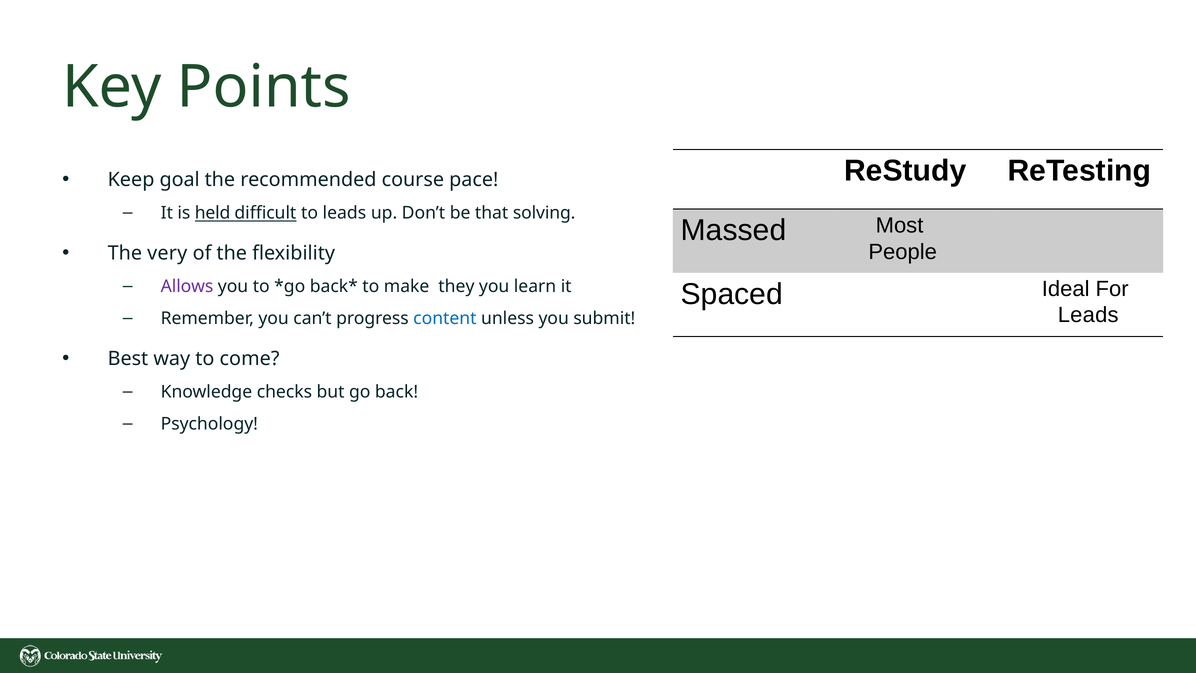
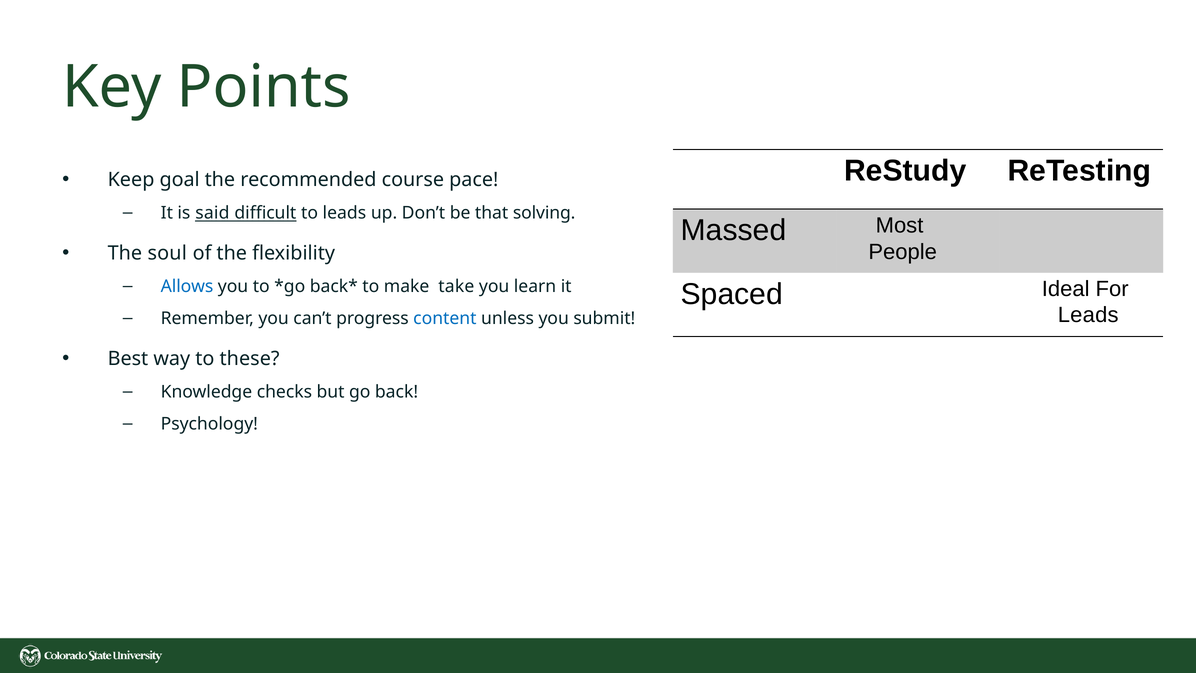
held: held -> said
very: very -> soul
Allows colour: purple -> blue
they: they -> take
come: come -> these
